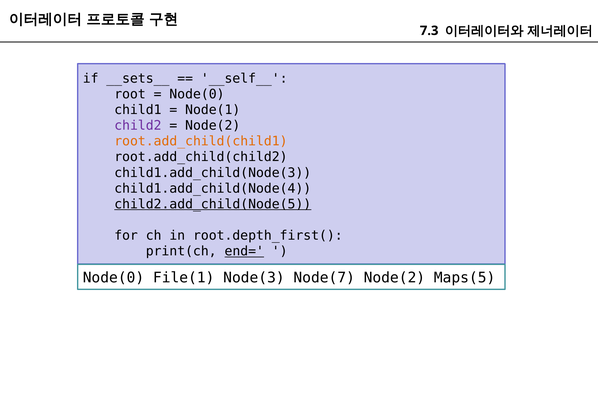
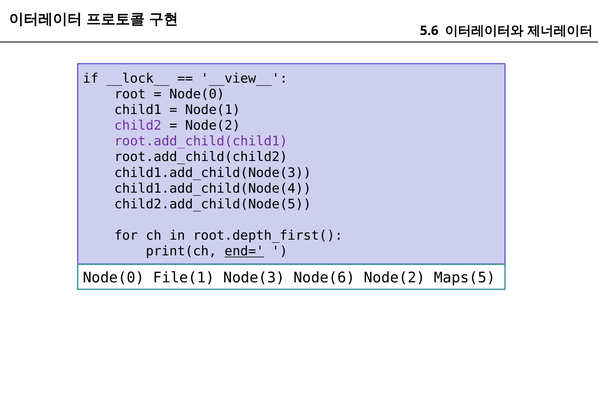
7.3: 7.3 -> 5.6
__sets__: __sets__ -> __lock__
__self__: __self__ -> __view__
root.add_child(child1 colour: orange -> purple
child2.add_child(Node(5 underline: present -> none
Node(7: Node(7 -> Node(6
